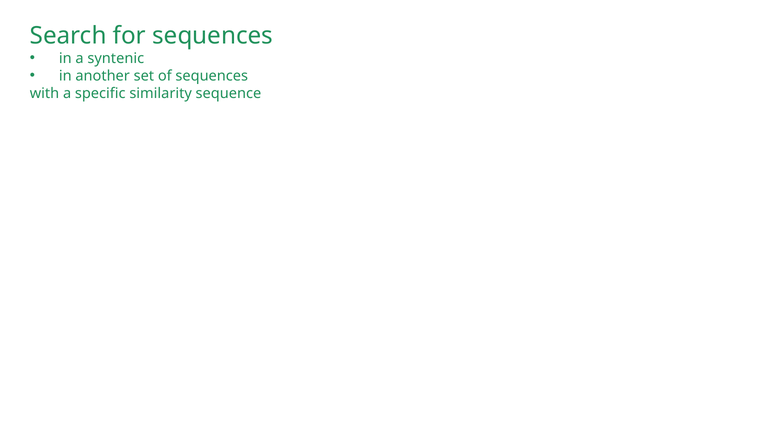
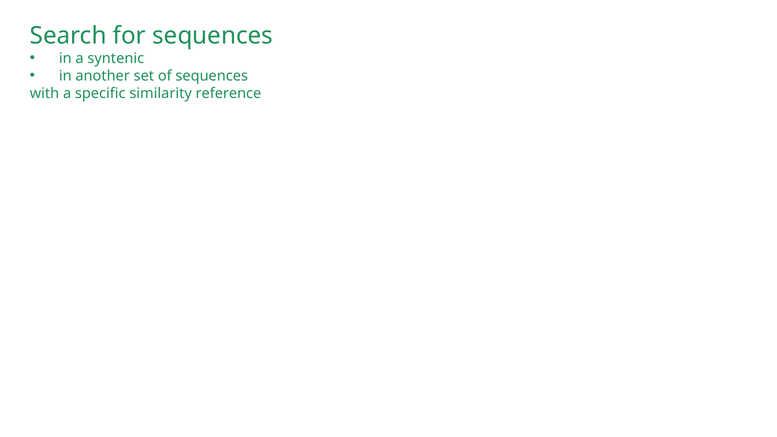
sequence: sequence -> reference
